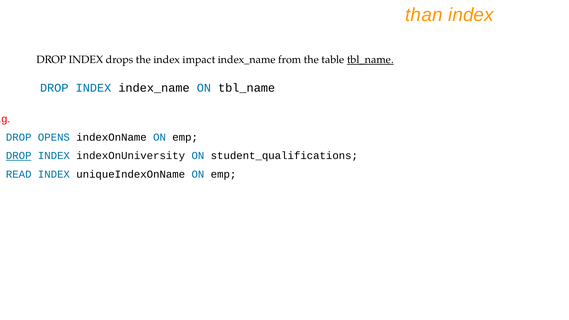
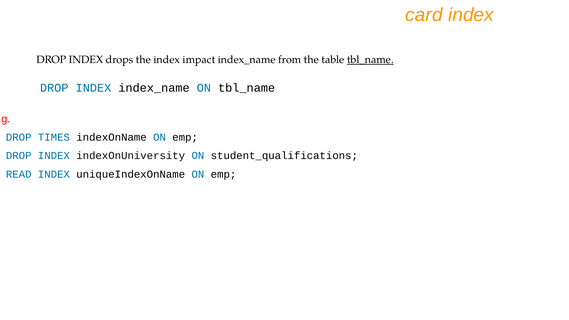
than: than -> card
OPENS: OPENS -> TIMES
DROP at (19, 156) underline: present -> none
